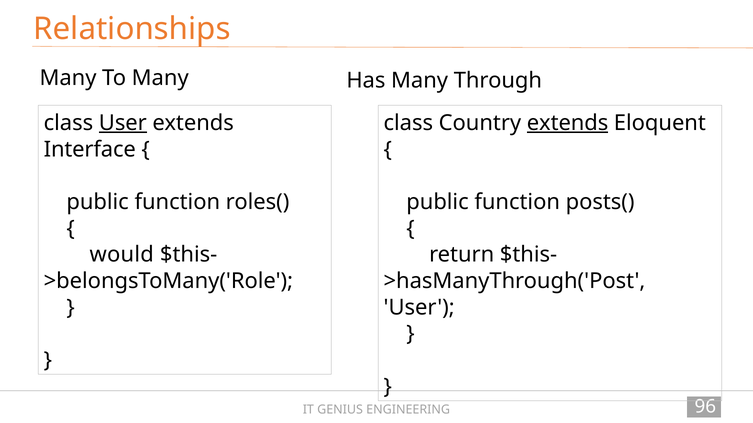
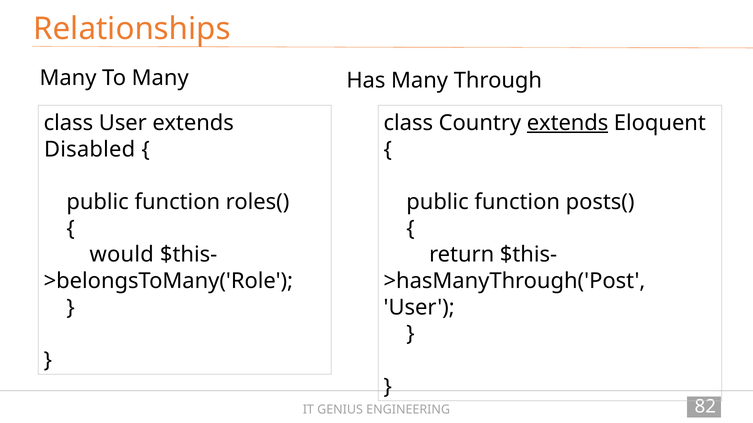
User at (123, 123) underline: present -> none
Interface: Interface -> Disabled
96: 96 -> 82
